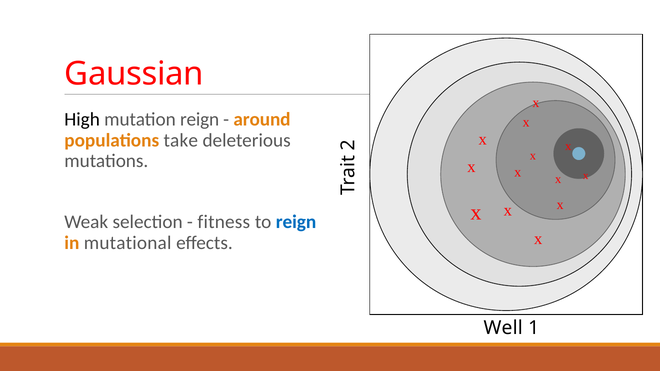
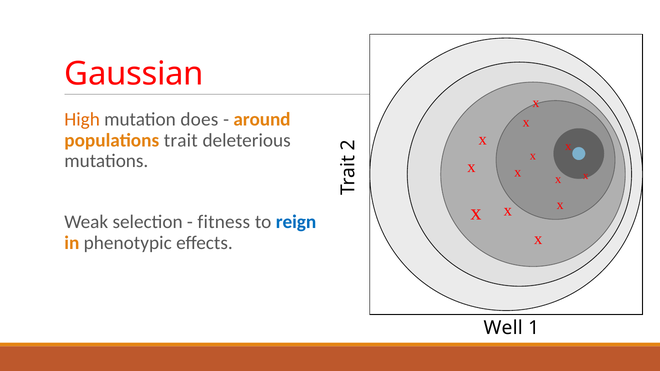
High colour: black -> orange
mutation reign: reign -> does
take: take -> trait
mutational: mutational -> phenotypic
